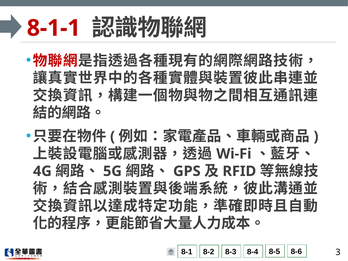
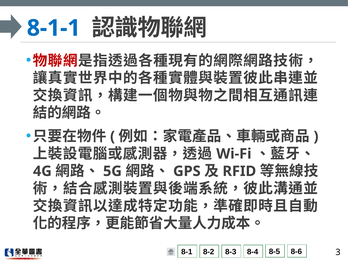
8-1-1 colour: red -> blue
